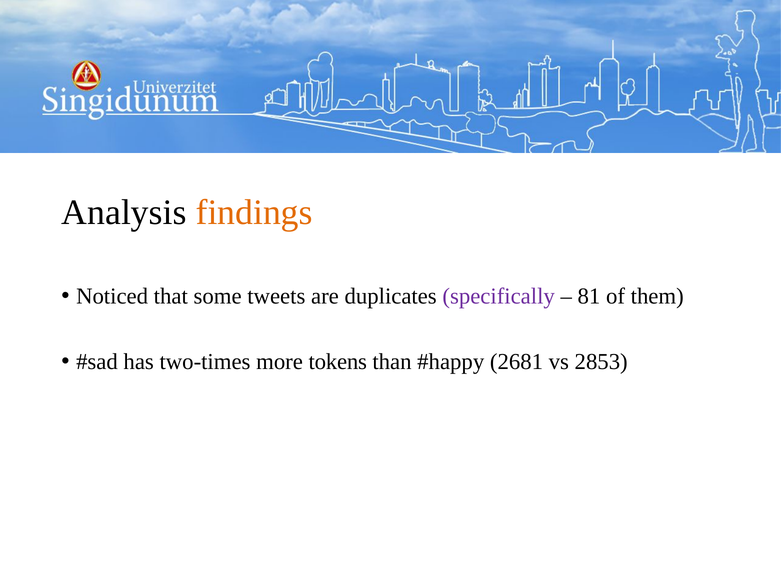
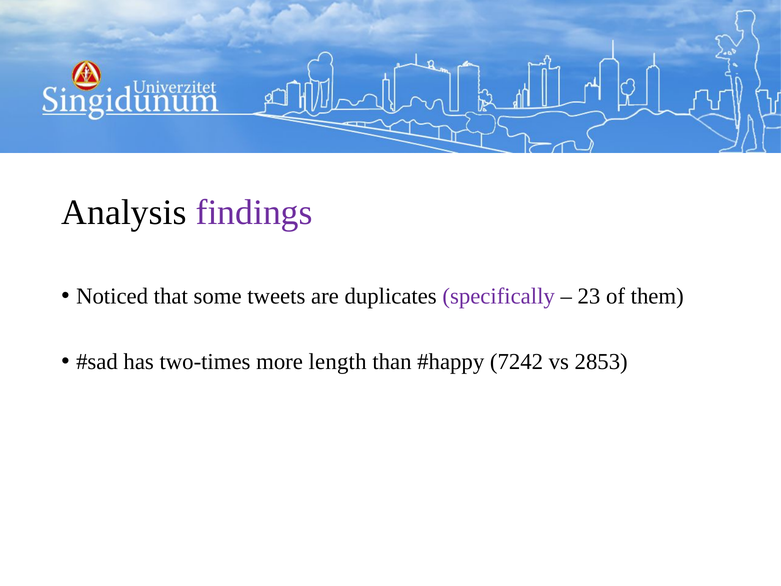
findings colour: orange -> purple
81: 81 -> 23
tokens: tokens -> length
2681: 2681 -> 7242
